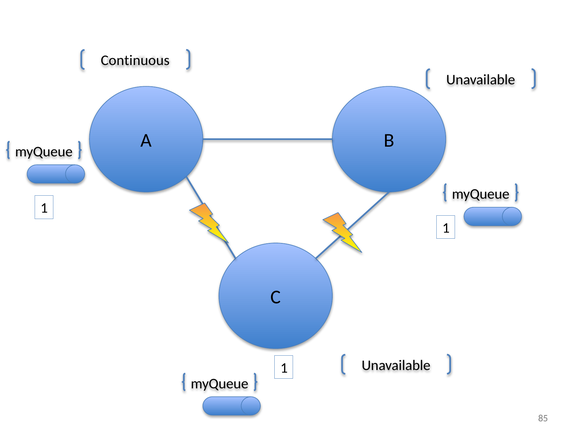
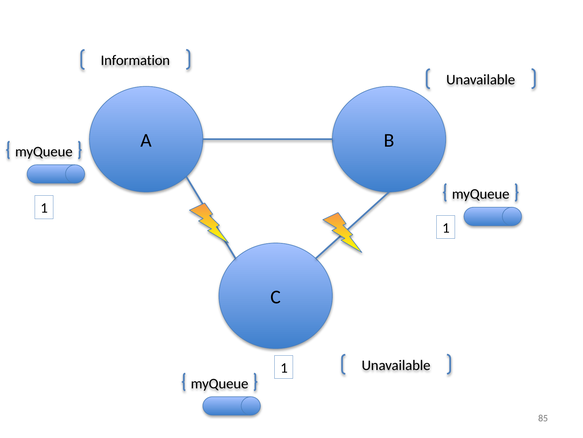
Continuous: Continuous -> Information
